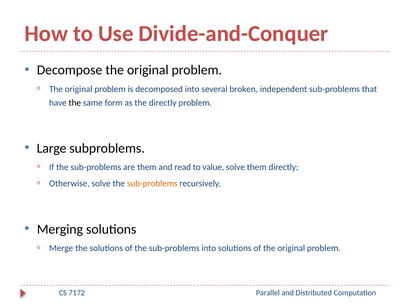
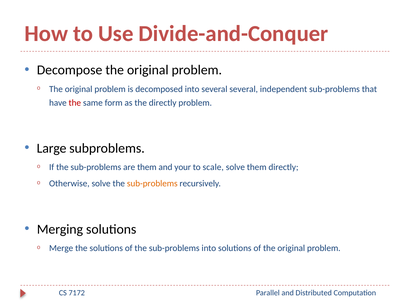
several broken: broken -> several
the at (75, 103) colour: black -> red
read: read -> your
value: value -> scale
